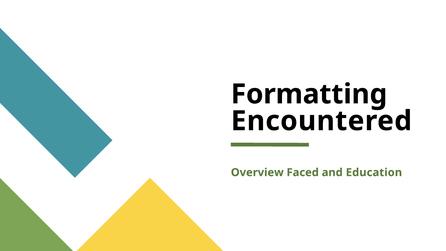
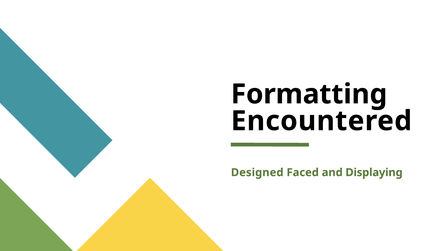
Overview: Overview -> Designed
Education: Education -> Displaying
